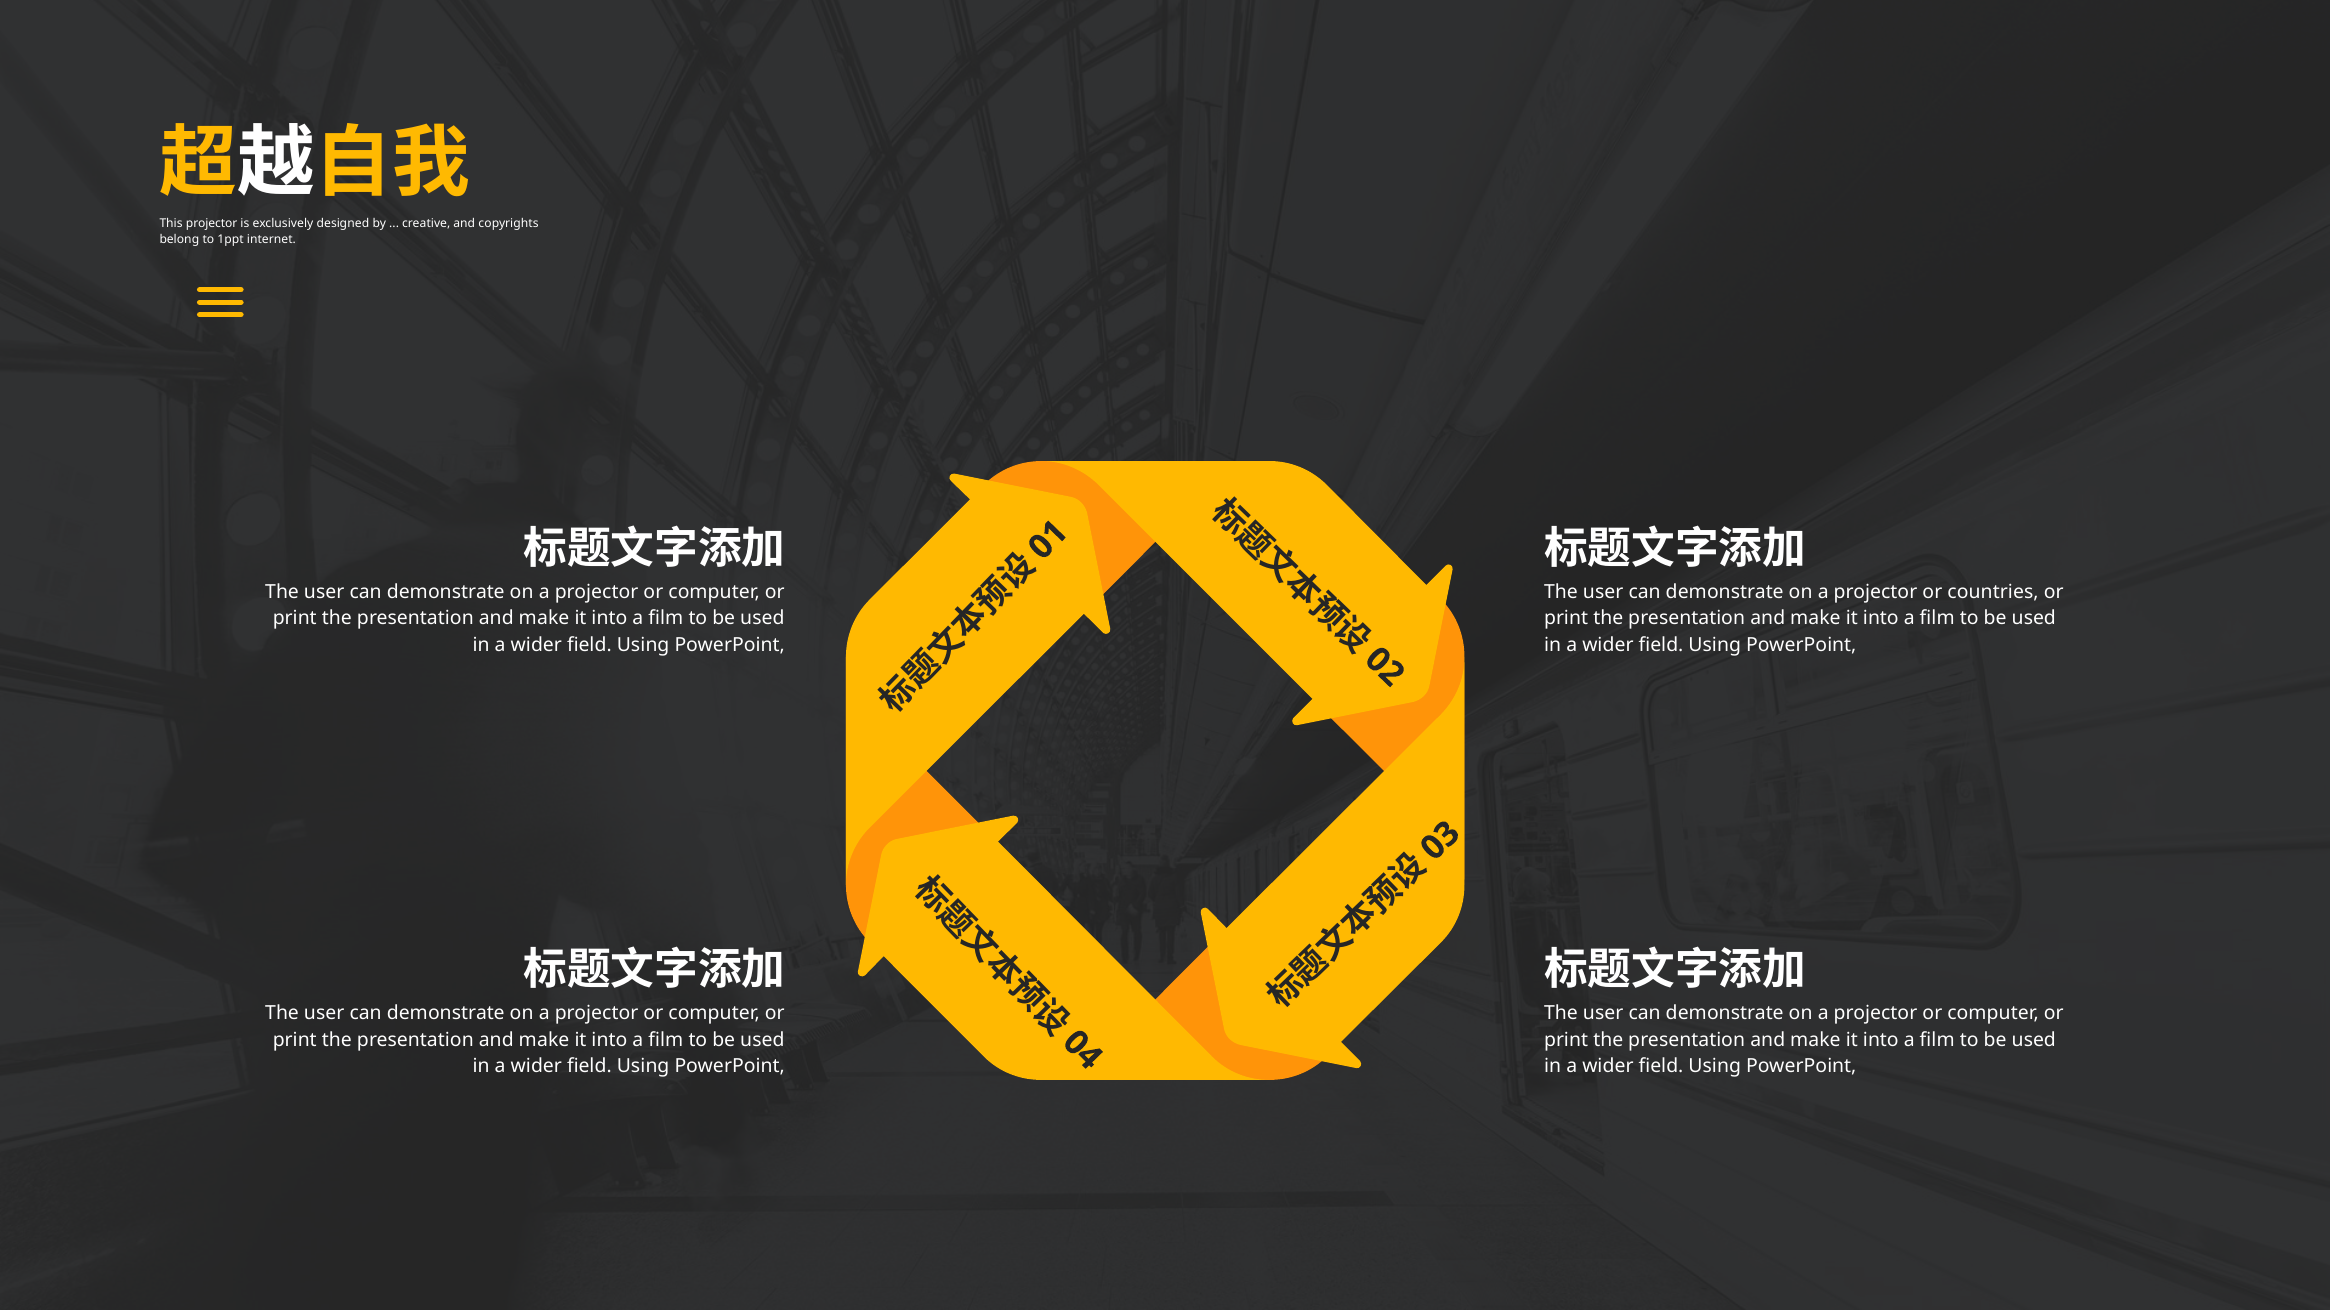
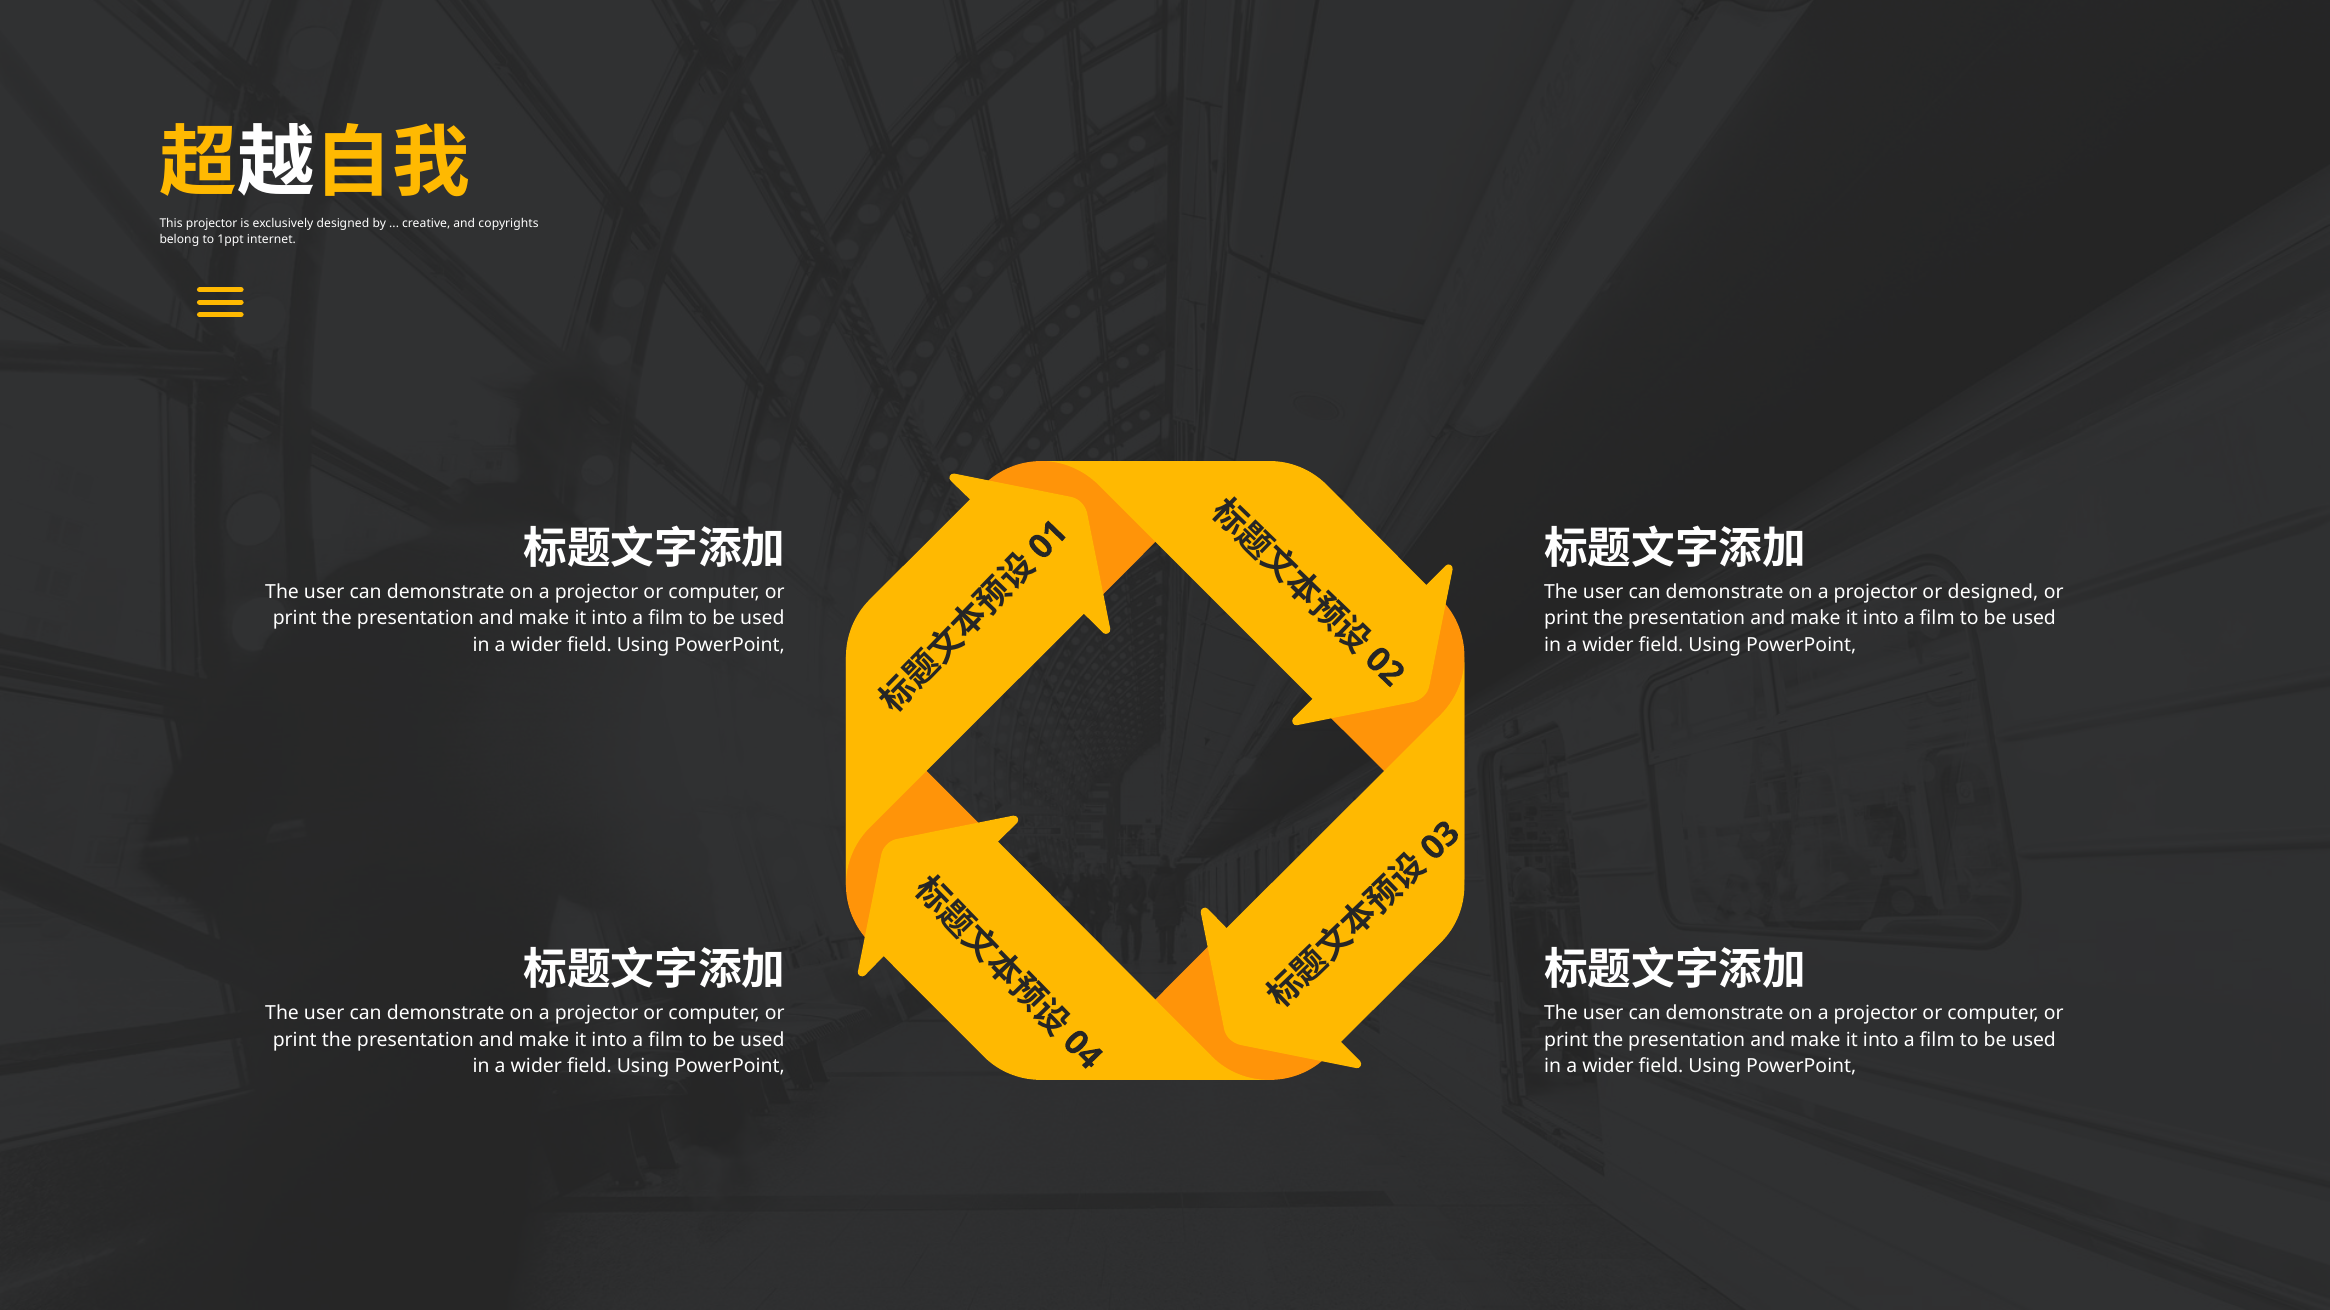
or countries: countries -> designed
